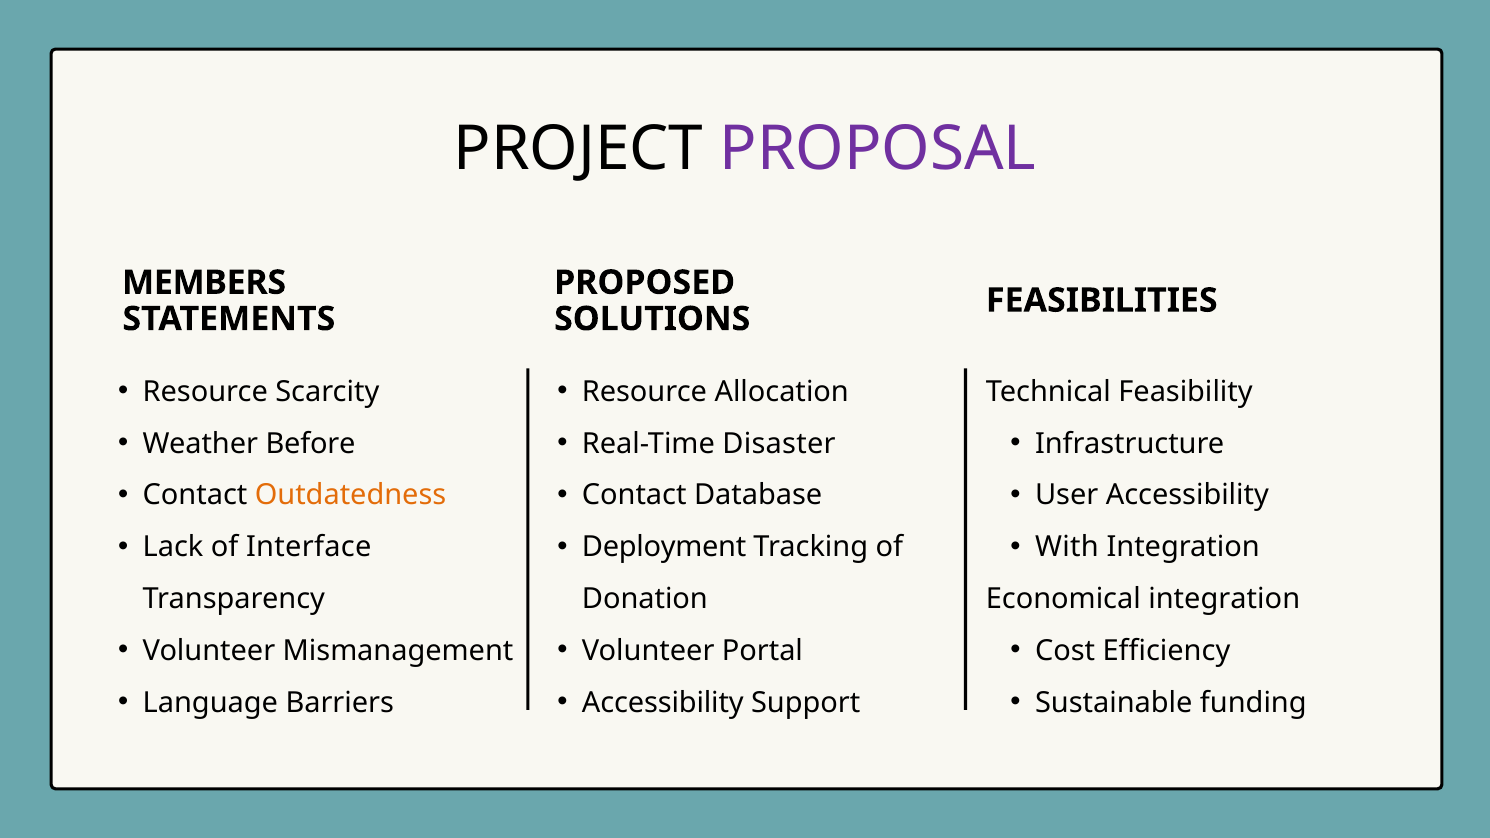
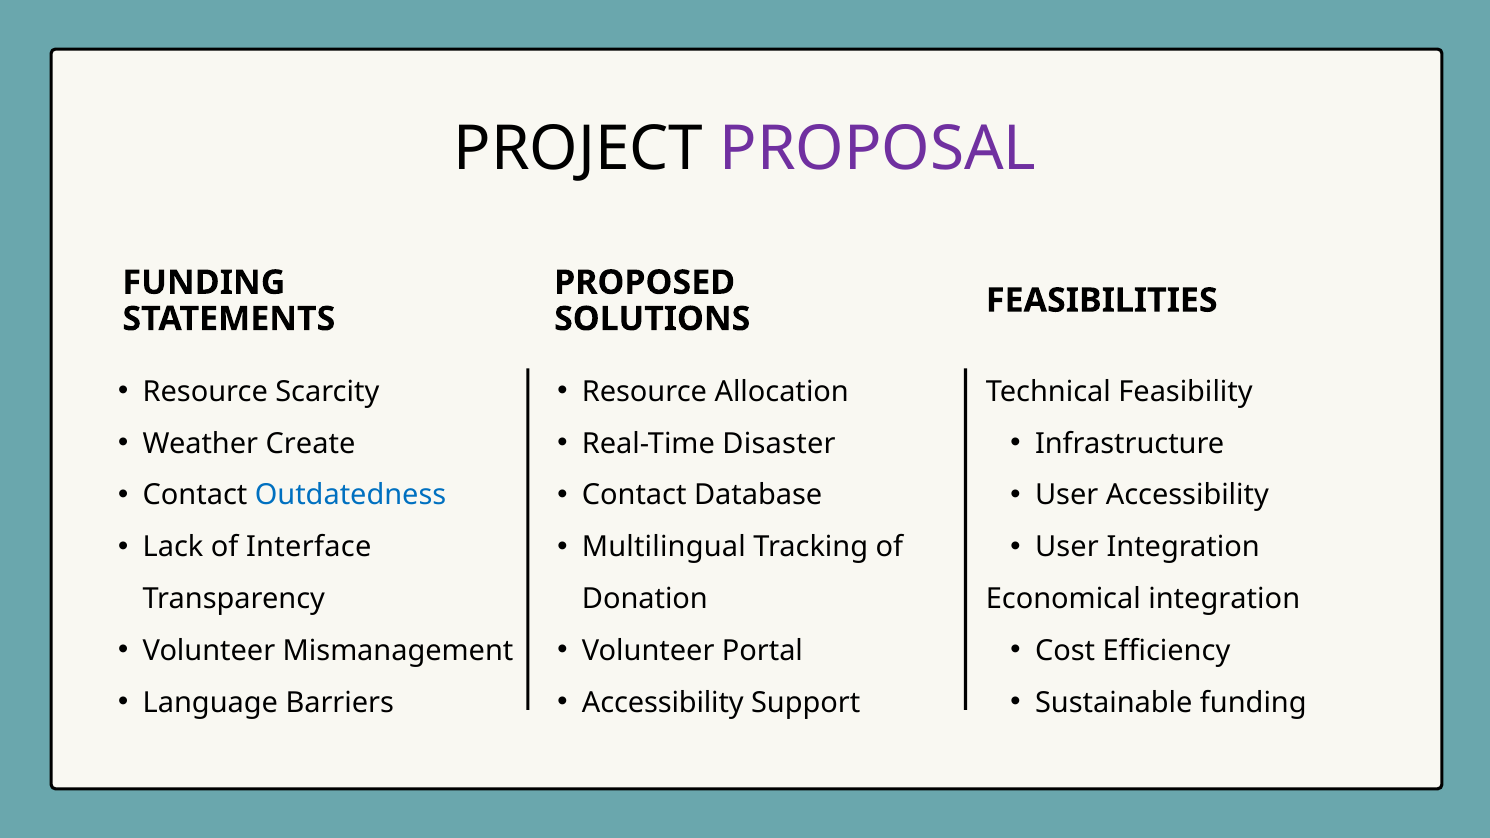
MEMBERS at (204, 283): MEMBERS -> FUNDING
Before: Before -> Create
Outdatedness colour: orange -> blue
Deployment: Deployment -> Multilingual
With at (1067, 547): With -> User
